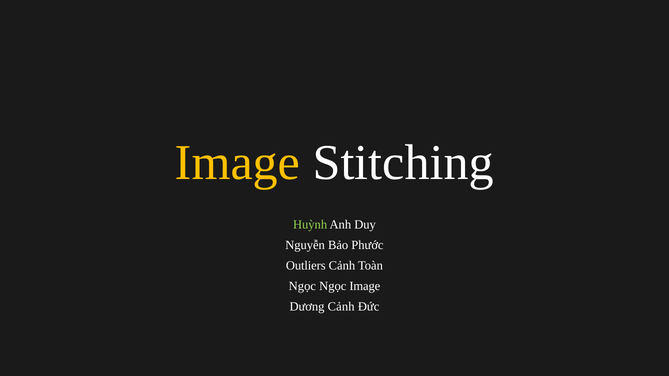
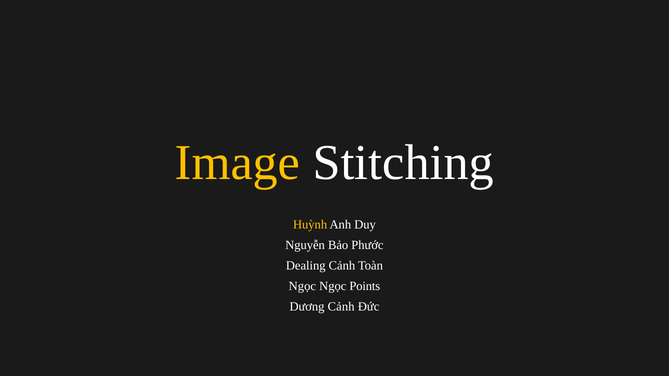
Huỳnh colour: light green -> yellow
Outliers: Outliers -> Dealing
Ngọc Image: Image -> Points
